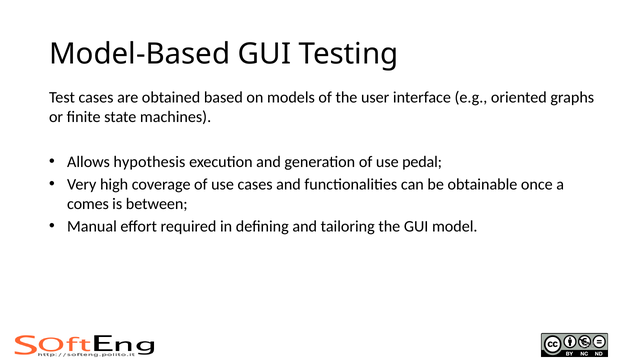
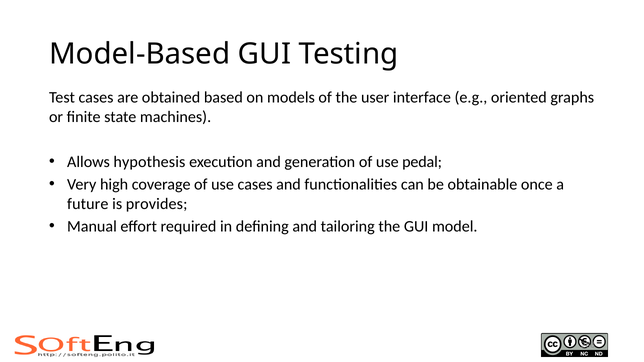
comes: comes -> future
between: between -> provides
